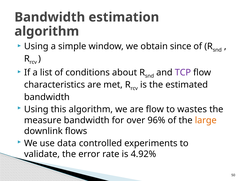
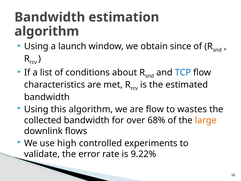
simple: simple -> launch
TCP colour: purple -> blue
measure: measure -> collected
96%: 96% -> 68%
data: data -> high
4.92%: 4.92% -> 9.22%
